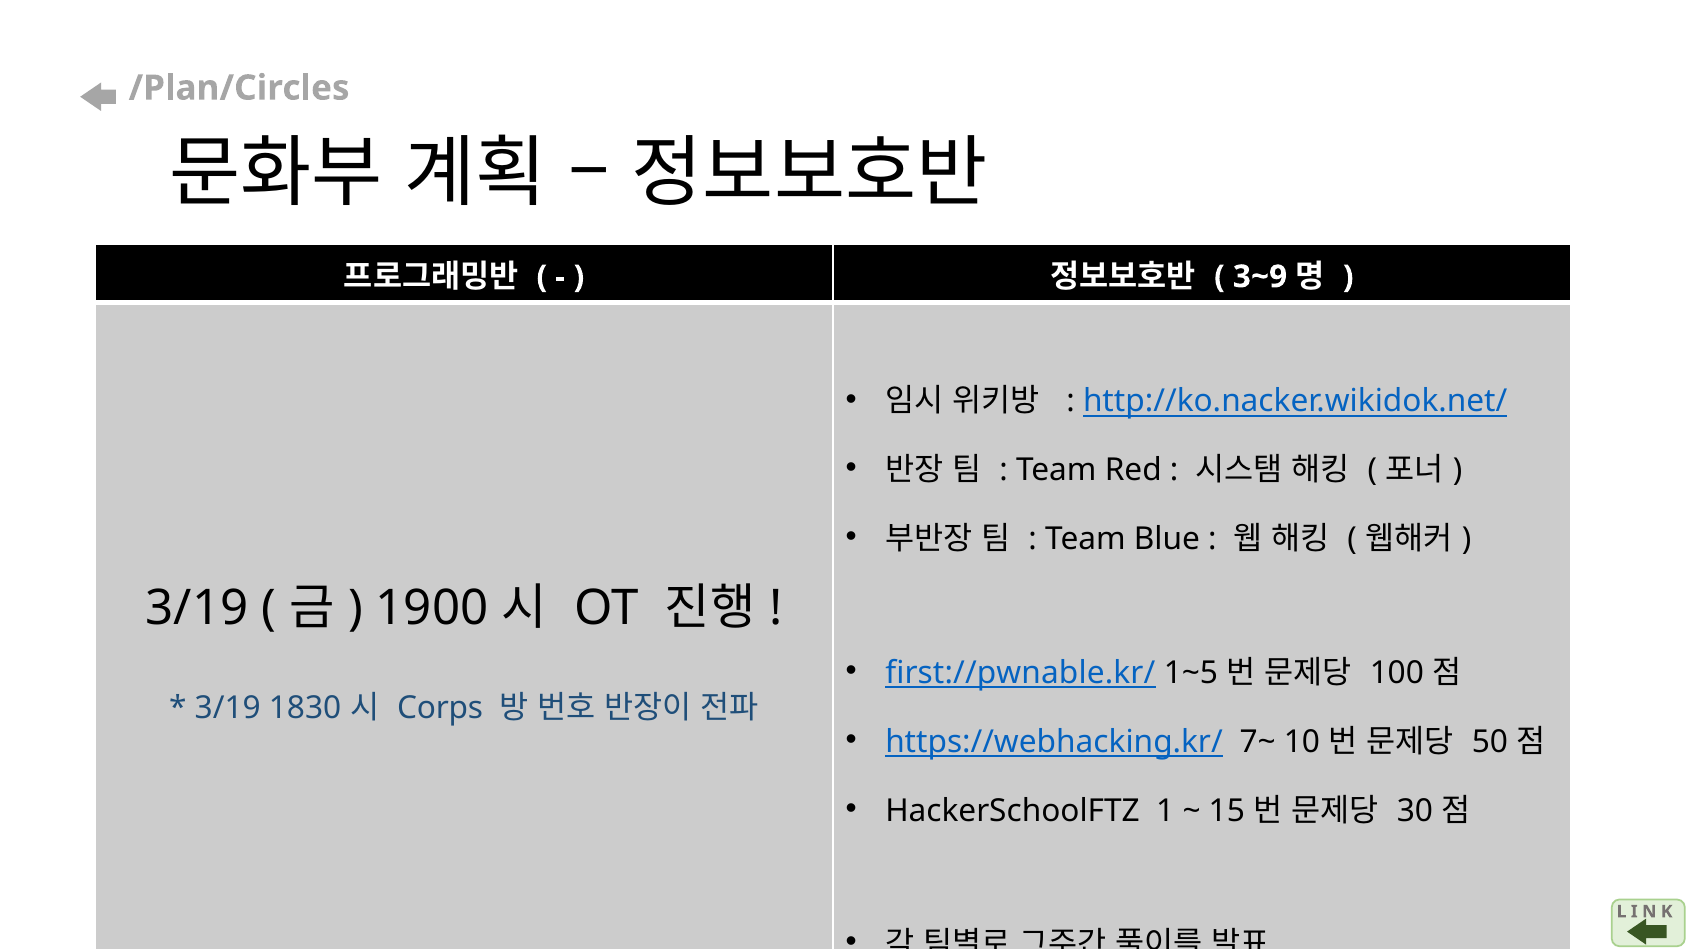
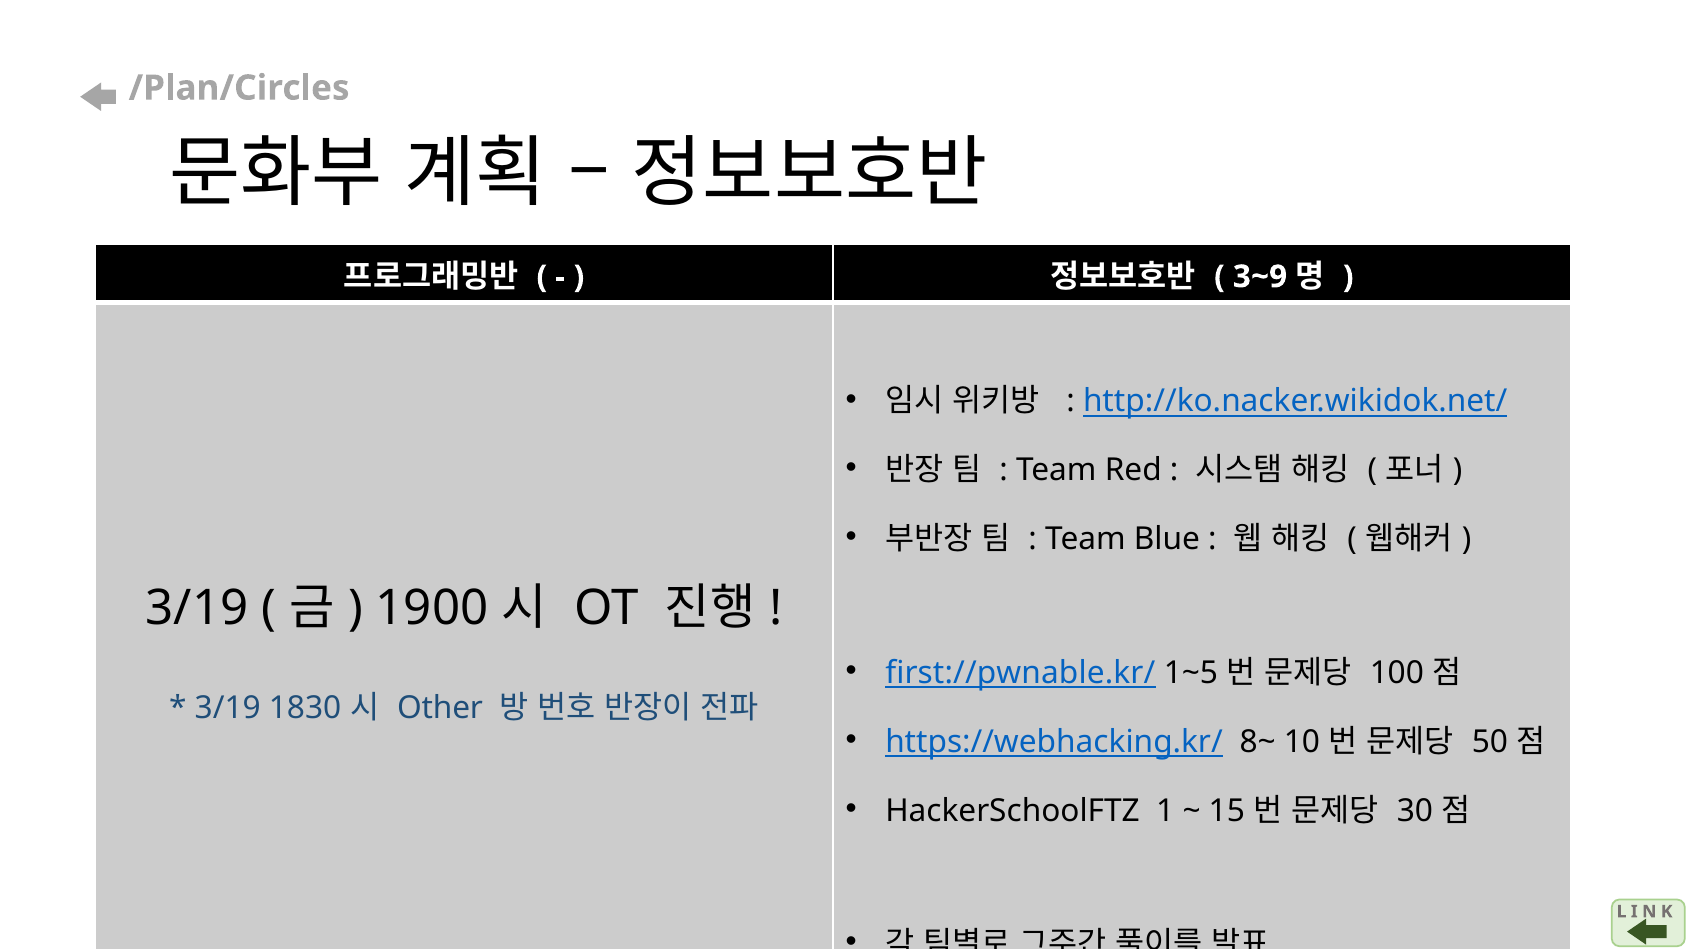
Corps: Corps -> Other
7~: 7~ -> 8~
